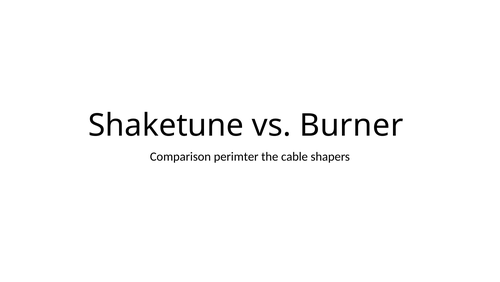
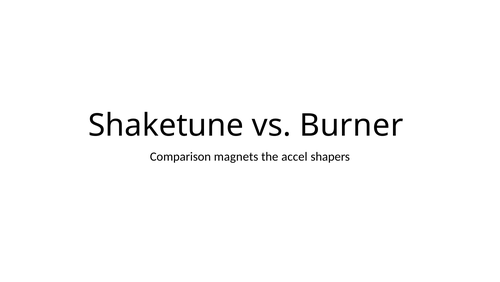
perimter: perimter -> magnets
cable: cable -> accel
